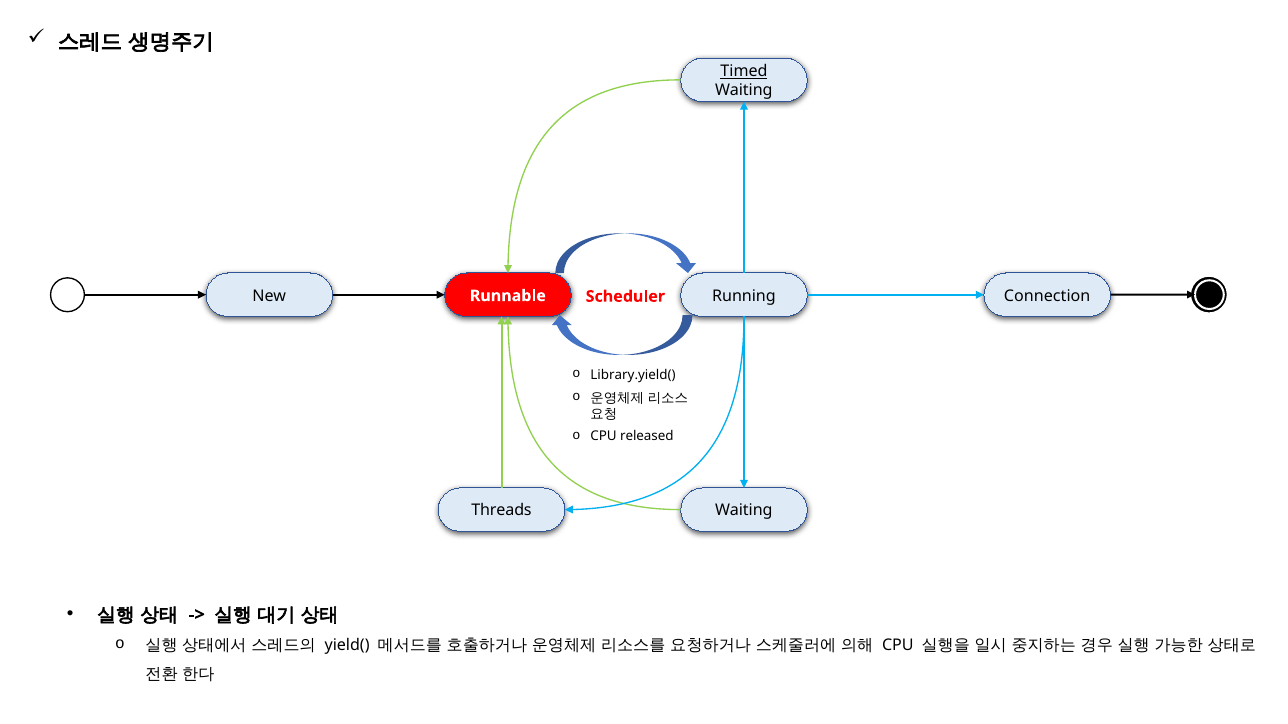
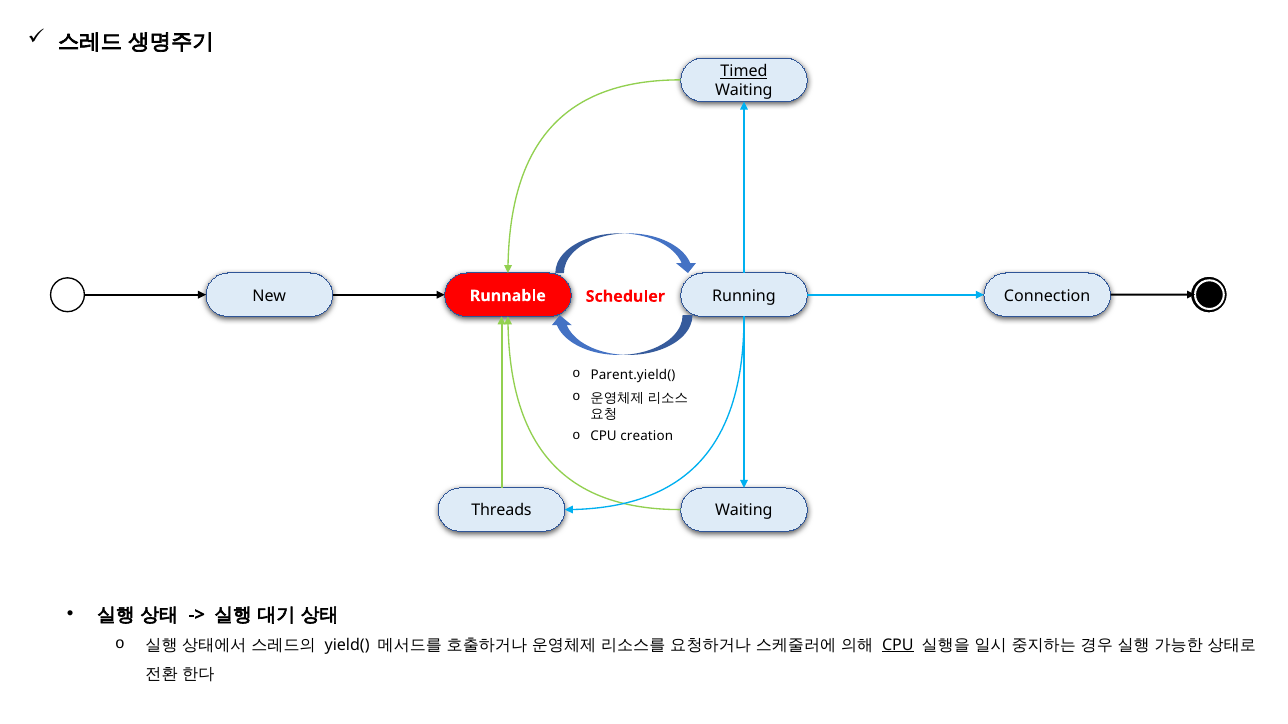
Library.yield(: Library.yield( -> Parent.yield(
released: released -> creation
CPU at (898, 645) underline: none -> present
